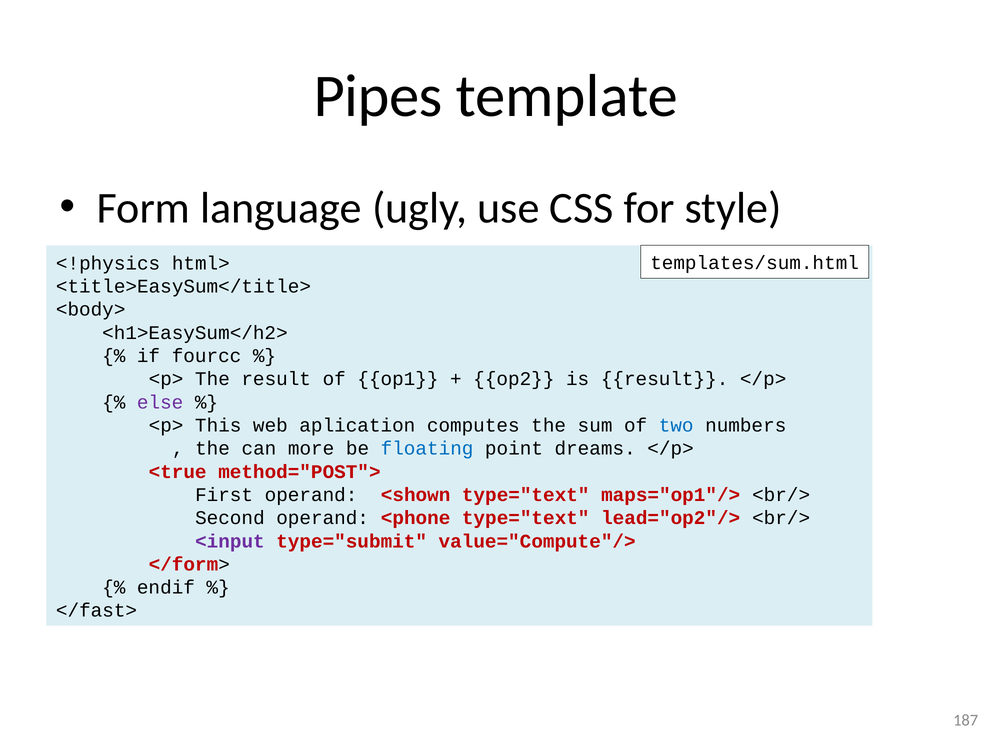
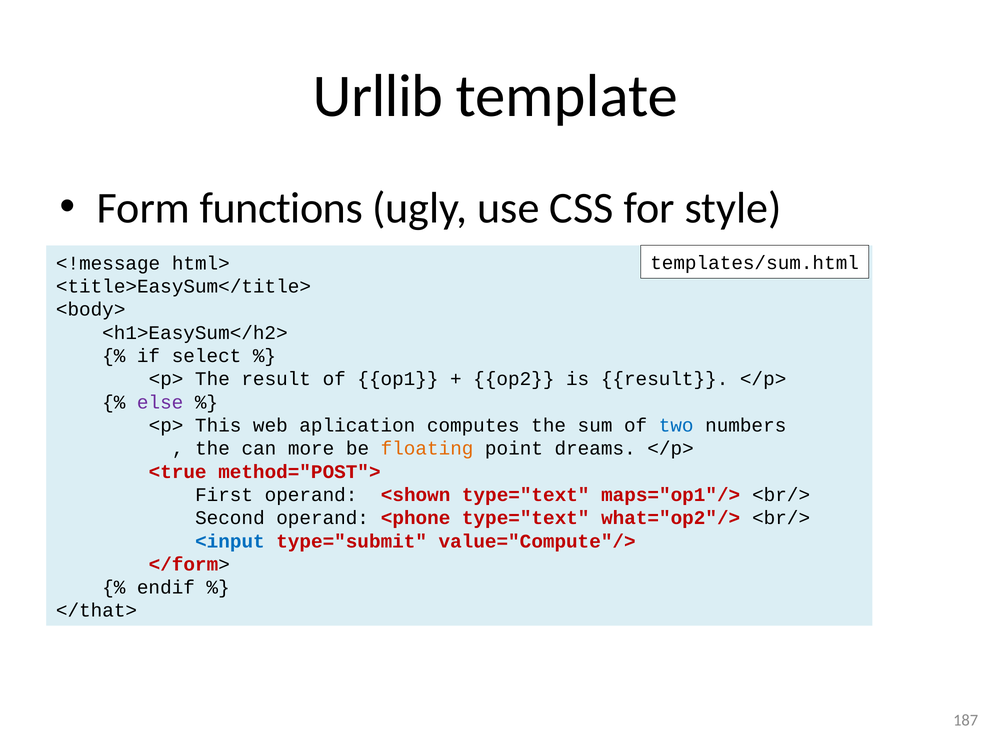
Pipes: Pipes -> Urllib
language: language -> functions
<!physics: <!physics -> <!message
fourcc: fourcc -> select
floating colour: blue -> orange
lead="op2"/>: lead="op2"/> -> what="op2"/>
<input colour: purple -> blue
</fast>: </fast> -> </that>
